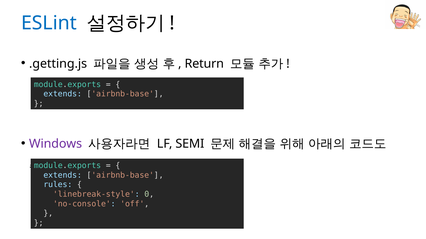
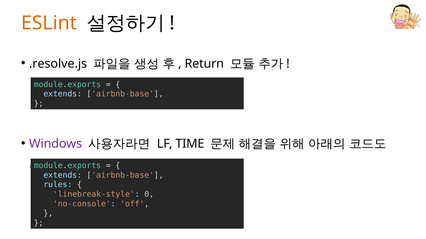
ESLint colour: blue -> orange
.getting.js: .getting.js -> .resolve.js
SEMI: SEMI -> TIME
